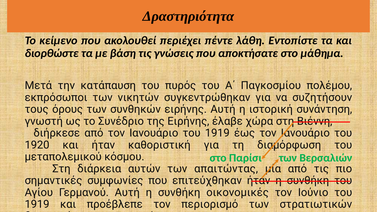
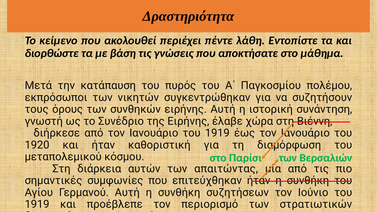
οικονομικές: οικονομικές -> συζητήσεων
